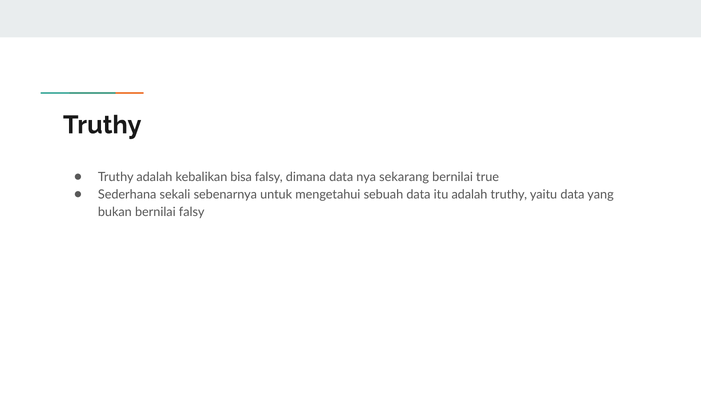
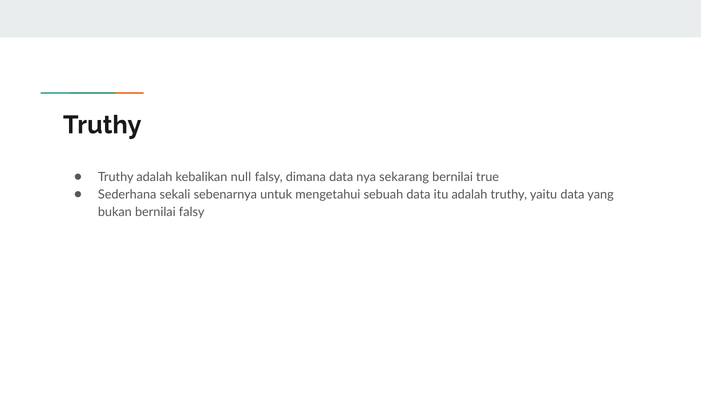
bisa: bisa -> null
